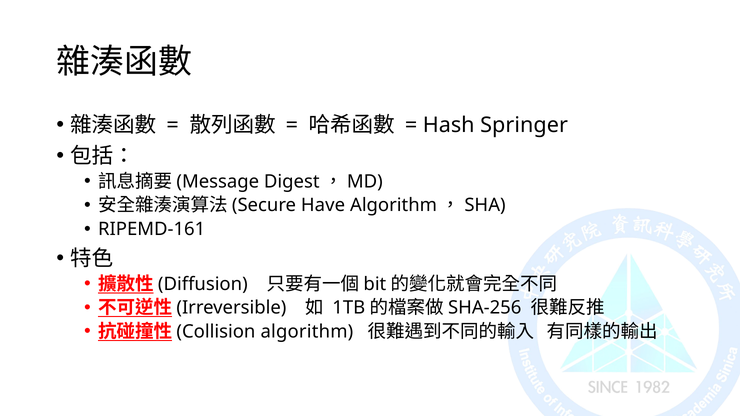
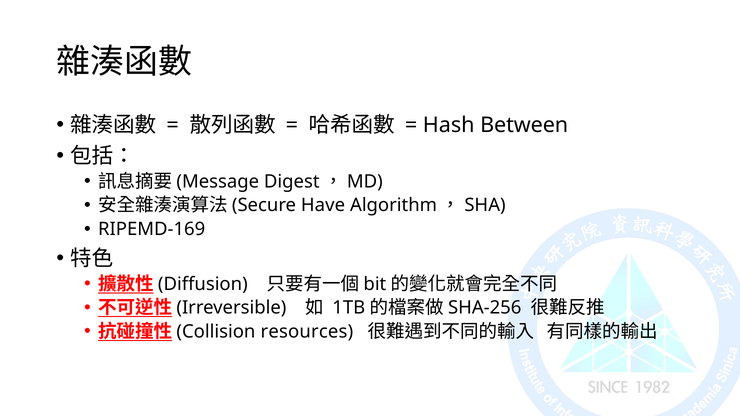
Springer: Springer -> Between
RIPEMD-161: RIPEMD-161 -> RIPEMD-169
algorithm at (307, 332): algorithm -> resources
